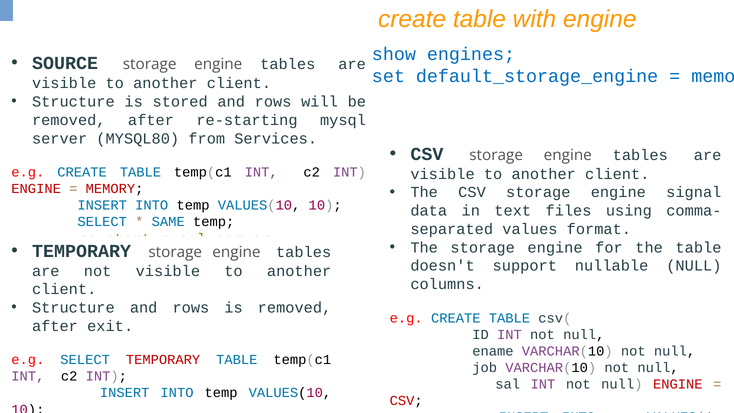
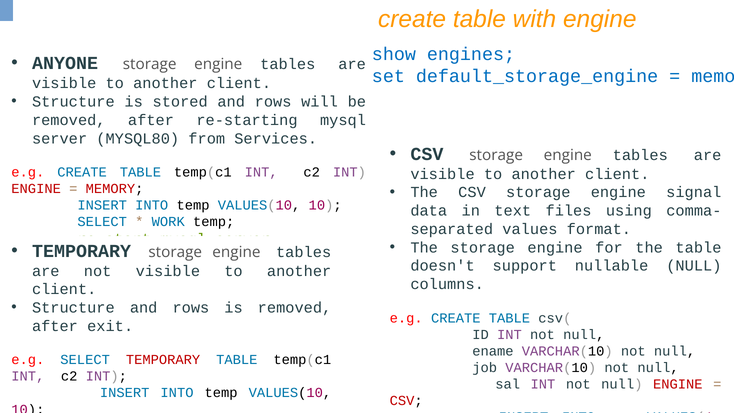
SOURCE: SOURCE -> ANYONE
SAME: SAME -> WORK
